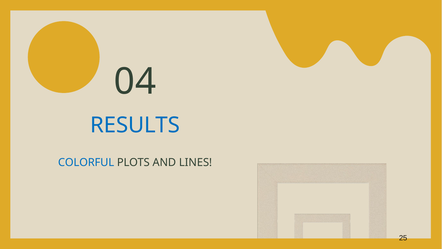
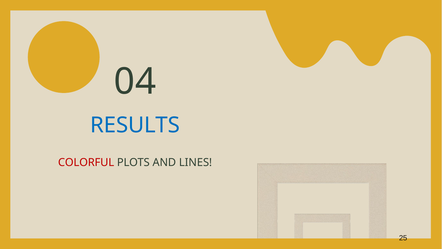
COLORFUL colour: blue -> red
